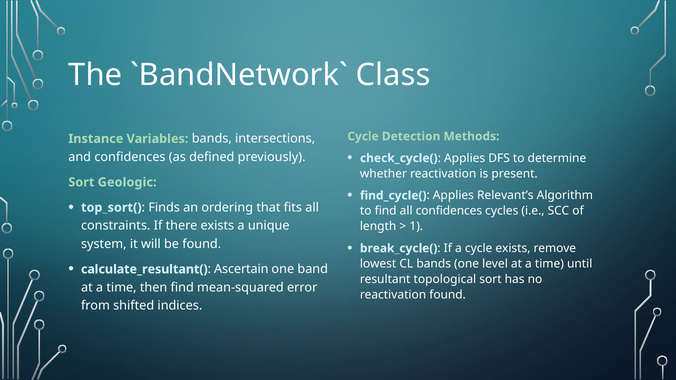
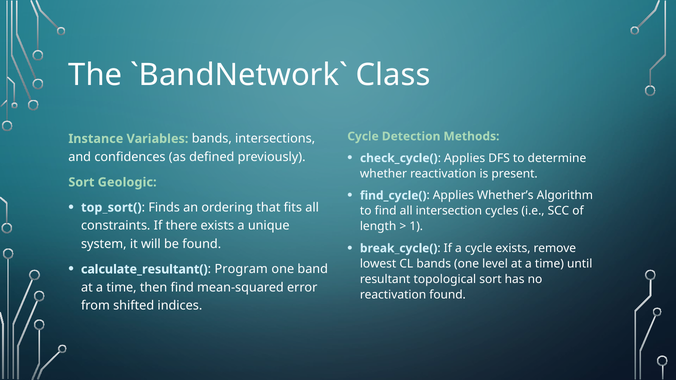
Relevant’s: Relevant’s -> Whether’s
all confidences: confidences -> intersection
Ascertain: Ascertain -> Program
